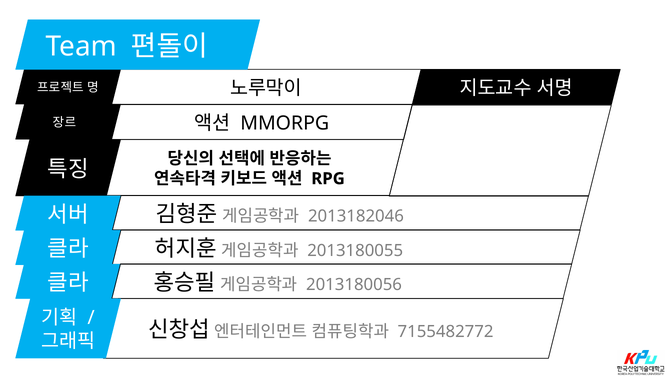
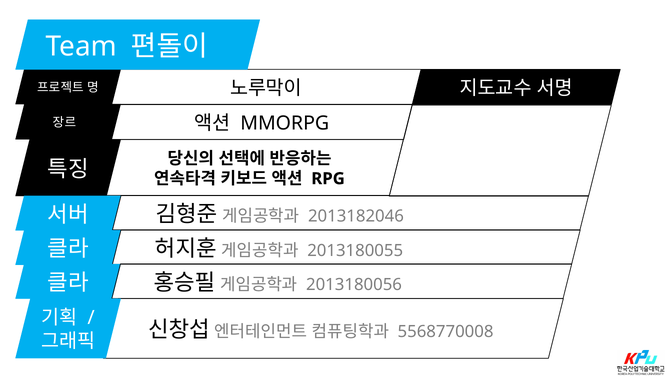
7155482772: 7155482772 -> 5568770008
